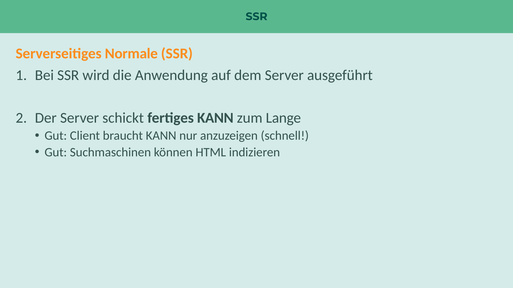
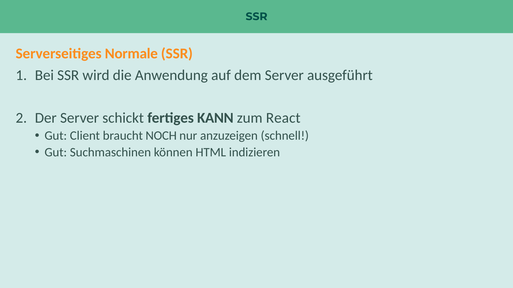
Lange: Lange -> React
braucht KANN: KANN -> NOCH
